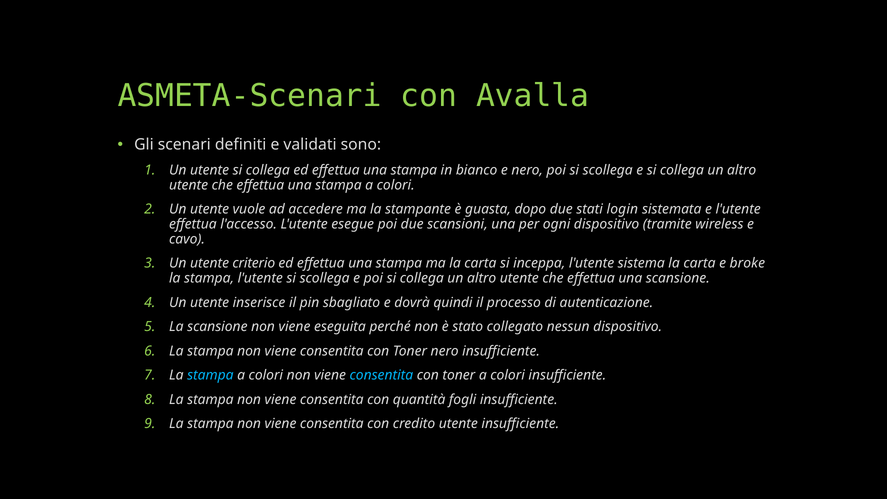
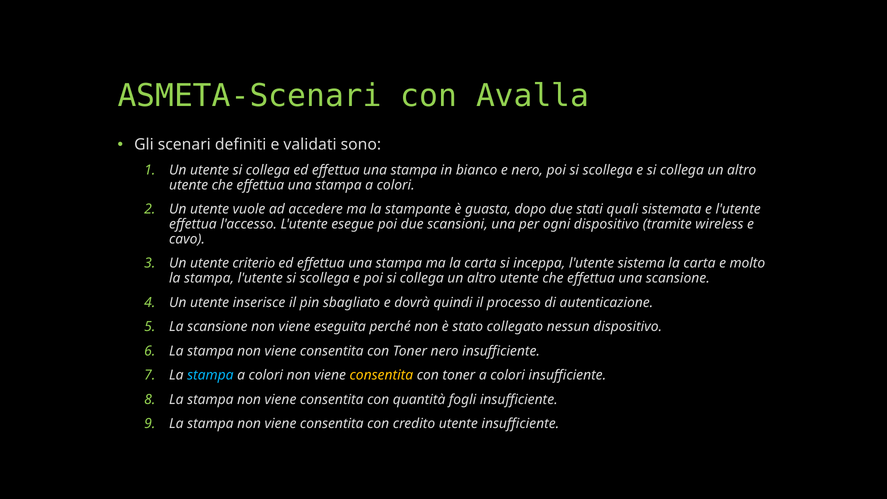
login: login -> quali
broke: broke -> molto
consentita at (381, 375) colour: light blue -> yellow
